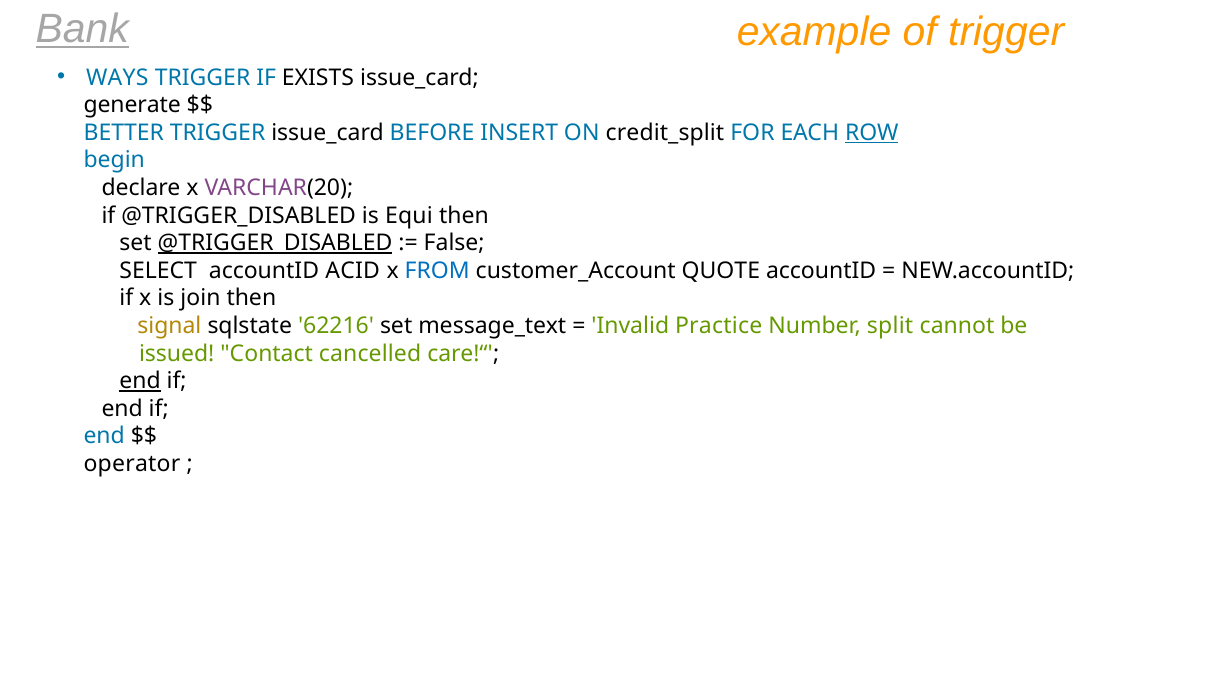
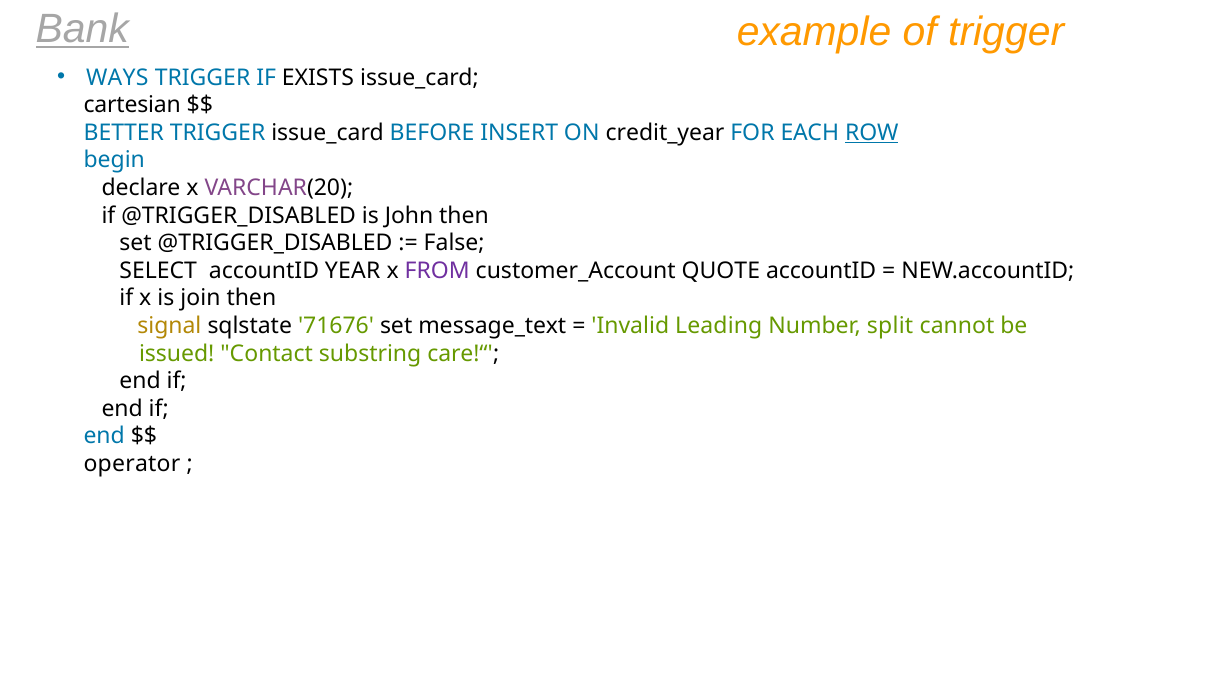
generate: generate -> cartesian
credit_split: credit_split -> credit_year
Equi: Equi -> John
@TRIGGER_DISABLED at (275, 243) underline: present -> none
ACID: ACID -> YEAR
FROM colour: blue -> purple
62216: 62216 -> 71676
Practice: Practice -> Leading
cancelled: cancelled -> substring
end at (140, 381) underline: present -> none
